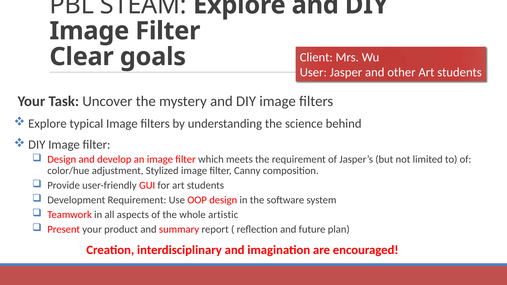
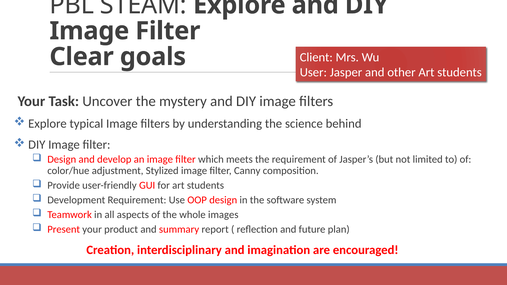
artistic: artistic -> images
